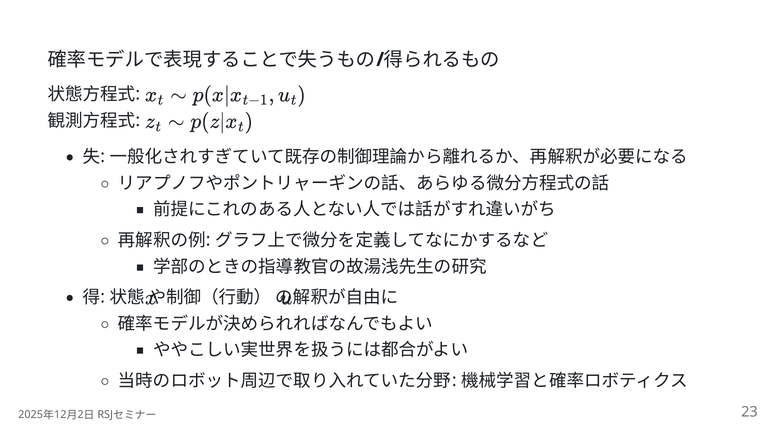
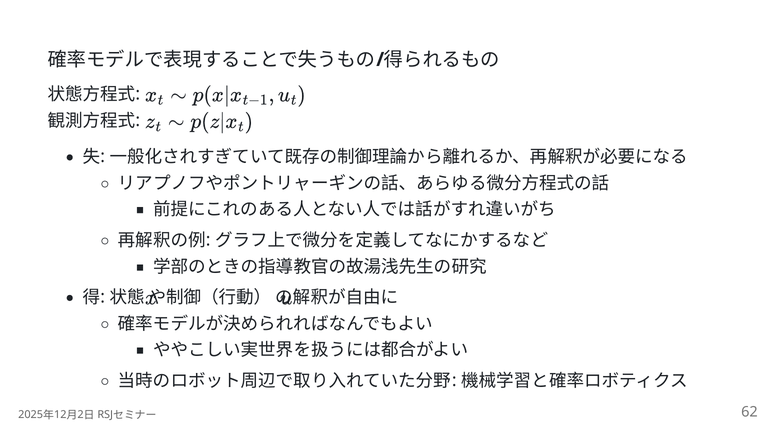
23: 23 -> 62
